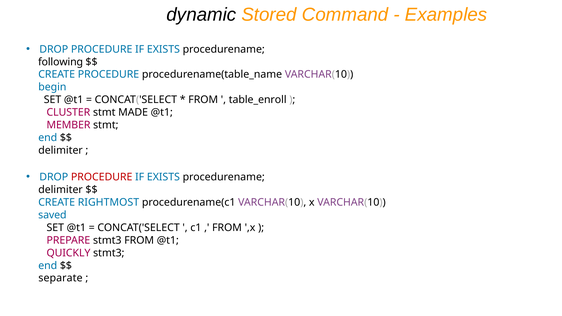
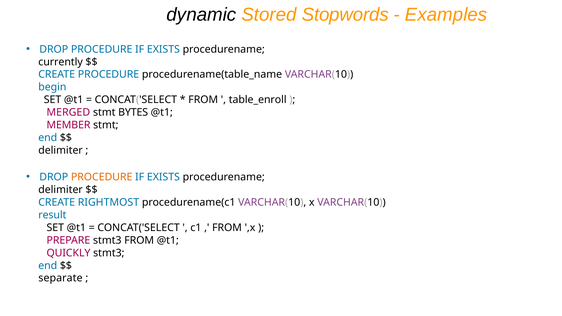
Command: Command -> Stopwords
following: following -> currently
CLUSTER: CLUSTER -> MERGED
MADE: MADE -> BYTES
PROCEDURE at (102, 177) colour: red -> orange
saved: saved -> result
